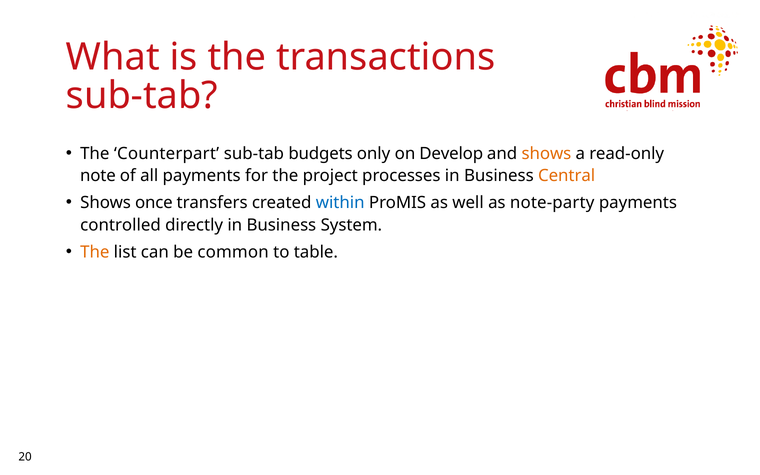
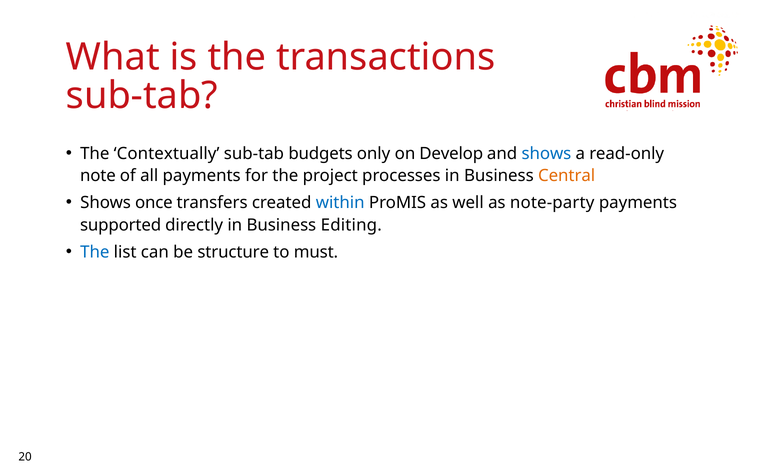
Counterpart: Counterpart -> Contextually
shows at (546, 153) colour: orange -> blue
controlled: controlled -> supported
System: System -> Editing
The at (95, 252) colour: orange -> blue
common: common -> structure
table: table -> must
